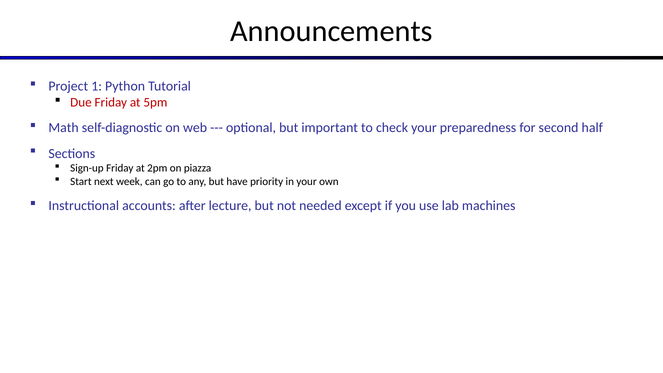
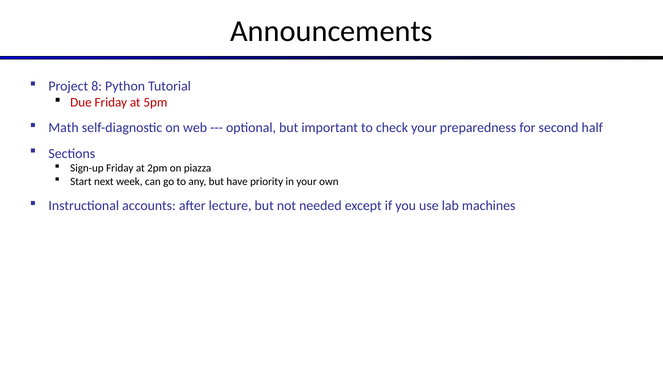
1: 1 -> 8
